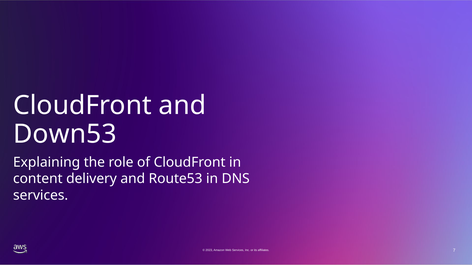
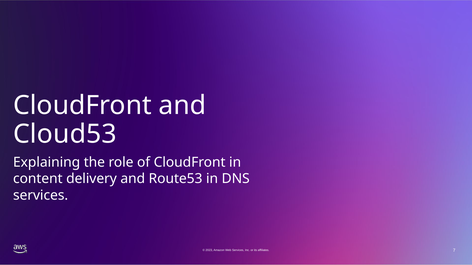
Down53: Down53 -> Cloud53
